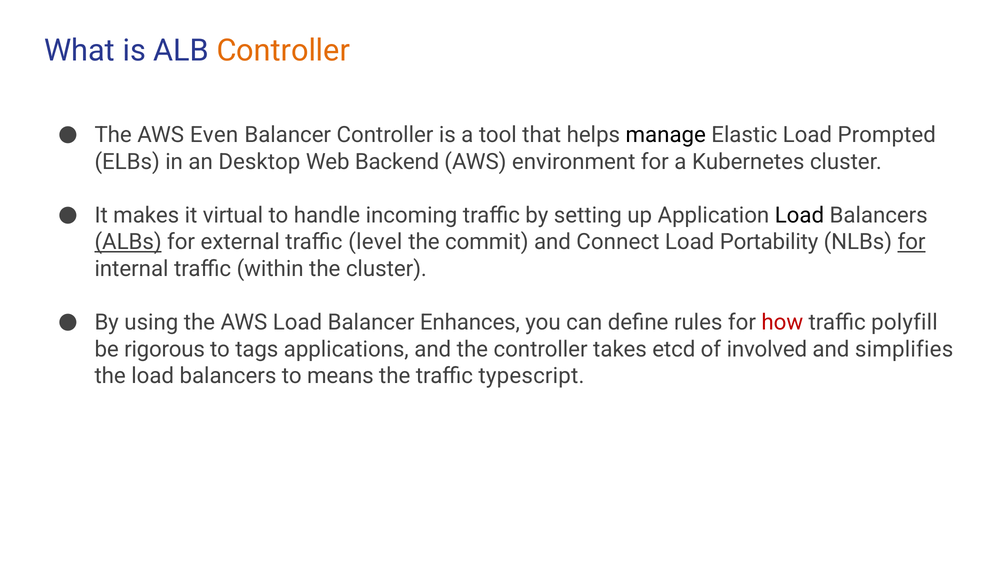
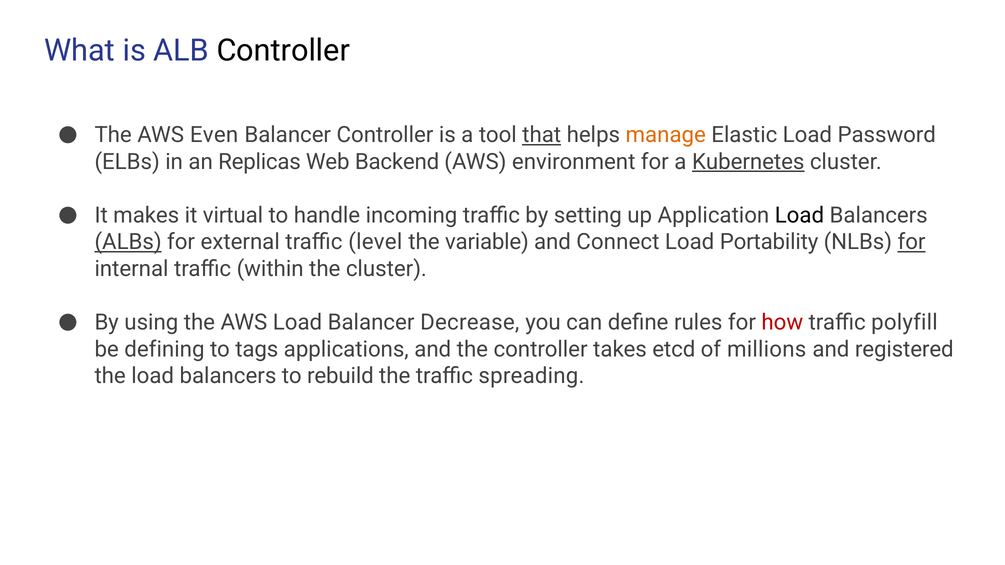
Controller at (283, 51) colour: orange -> black
that underline: none -> present
manage colour: black -> orange
Prompted: Prompted -> Password
Desktop: Desktop -> Replicas
Kubernetes underline: none -> present
commit: commit -> variable
Enhances: Enhances -> Decrease
rigorous: rigorous -> defining
involved: involved -> millions
simplifies: simplifies -> registered
means: means -> rebuild
typescript: typescript -> spreading
